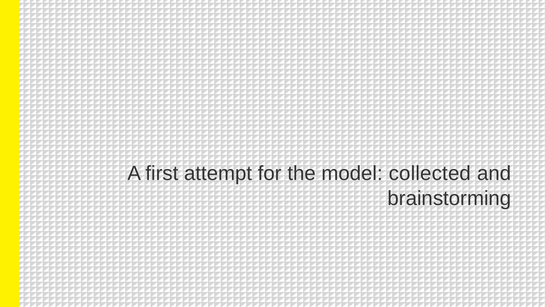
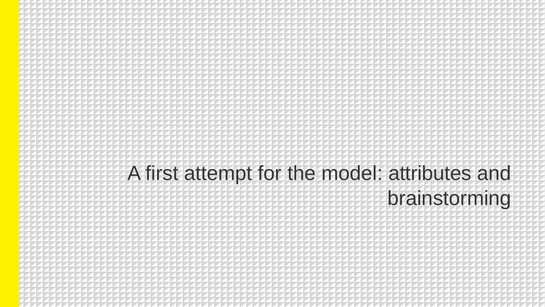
collected: collected -> attributes
